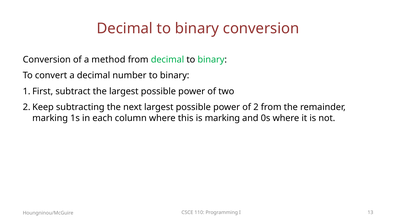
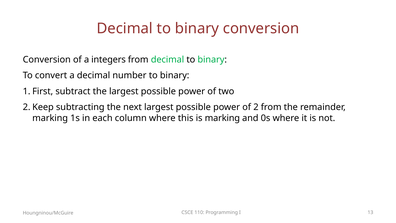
method: method -> integers
